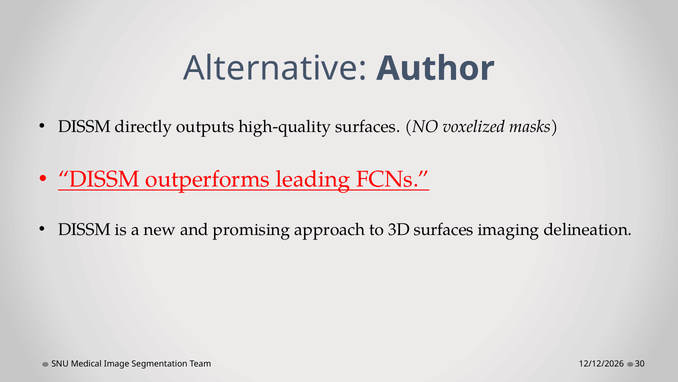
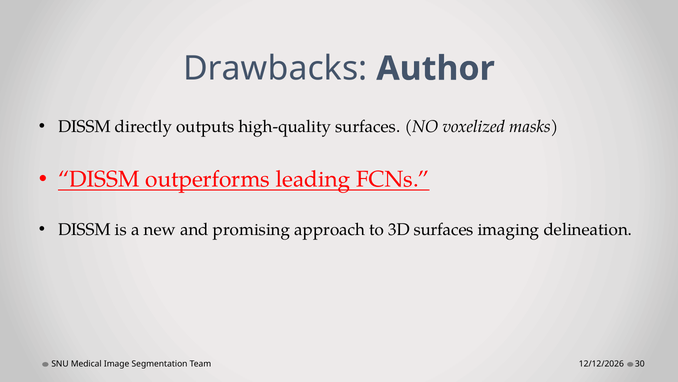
Alternative: Alternative -> Drawbacks
